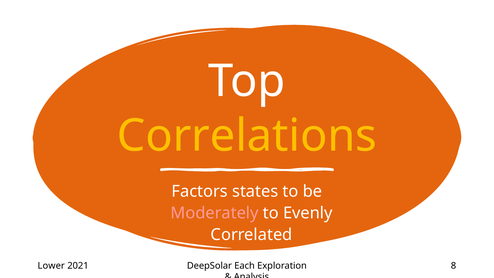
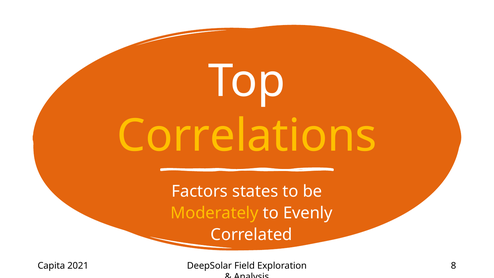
Moderately colour: pink -> yellow
Lower: Lower -> Capita
Each: Each -> Field
